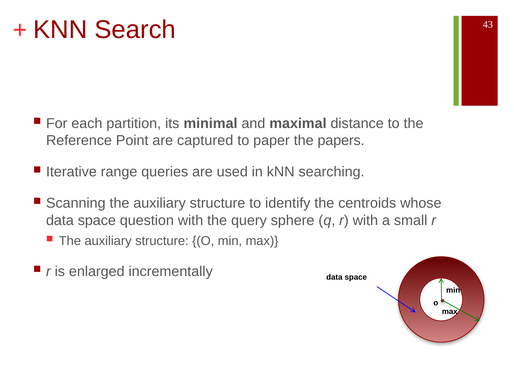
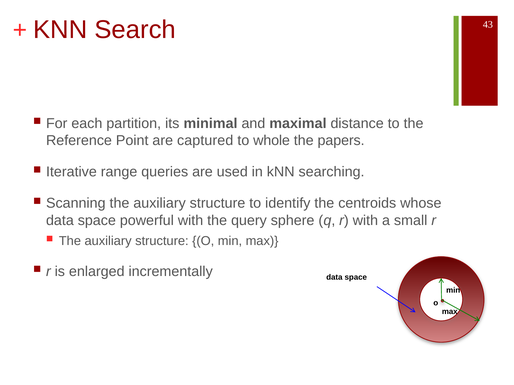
paper: paper -> whole
question: question -> powerful
